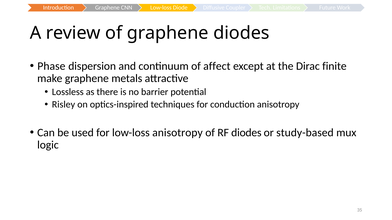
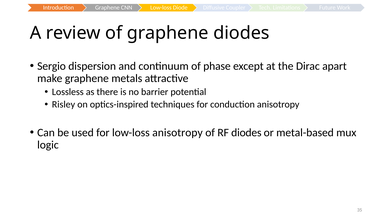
Phase: Phase -> Sergio
affect: affect -> phase
finite: finite -> apart
study-based: study-based -> metal-based
